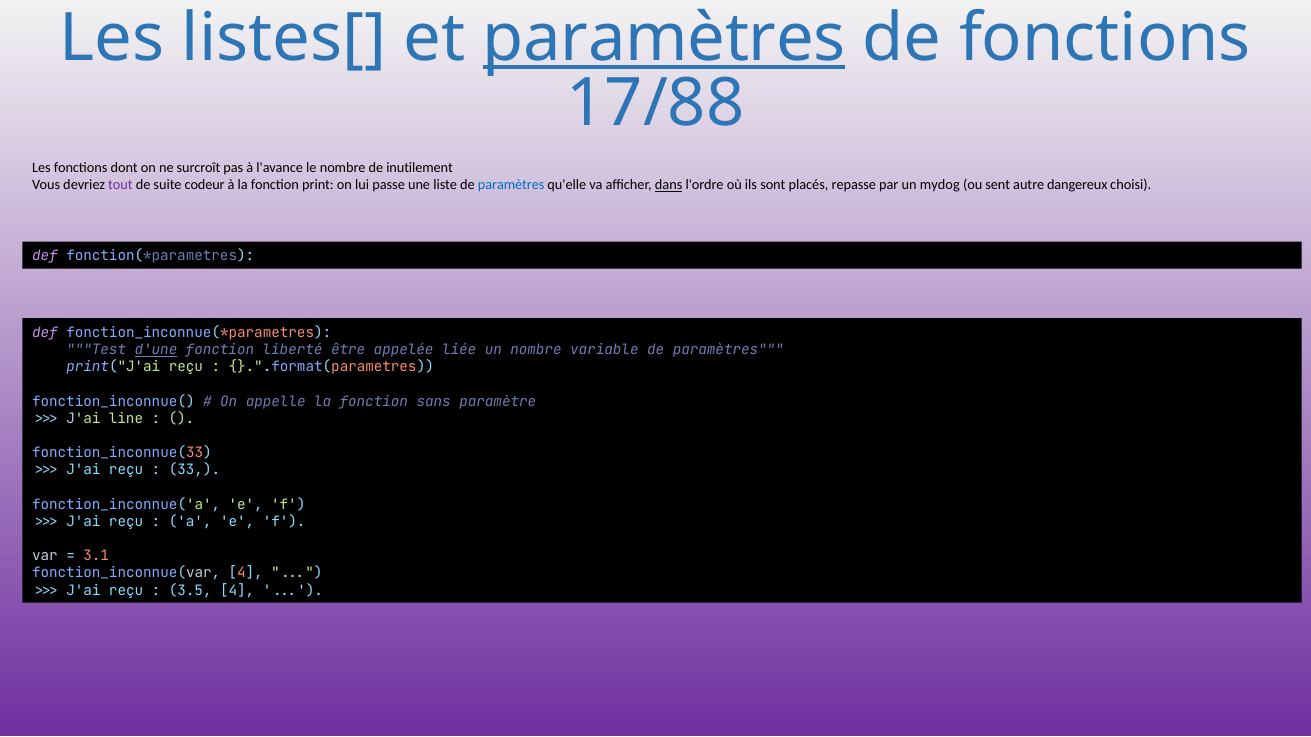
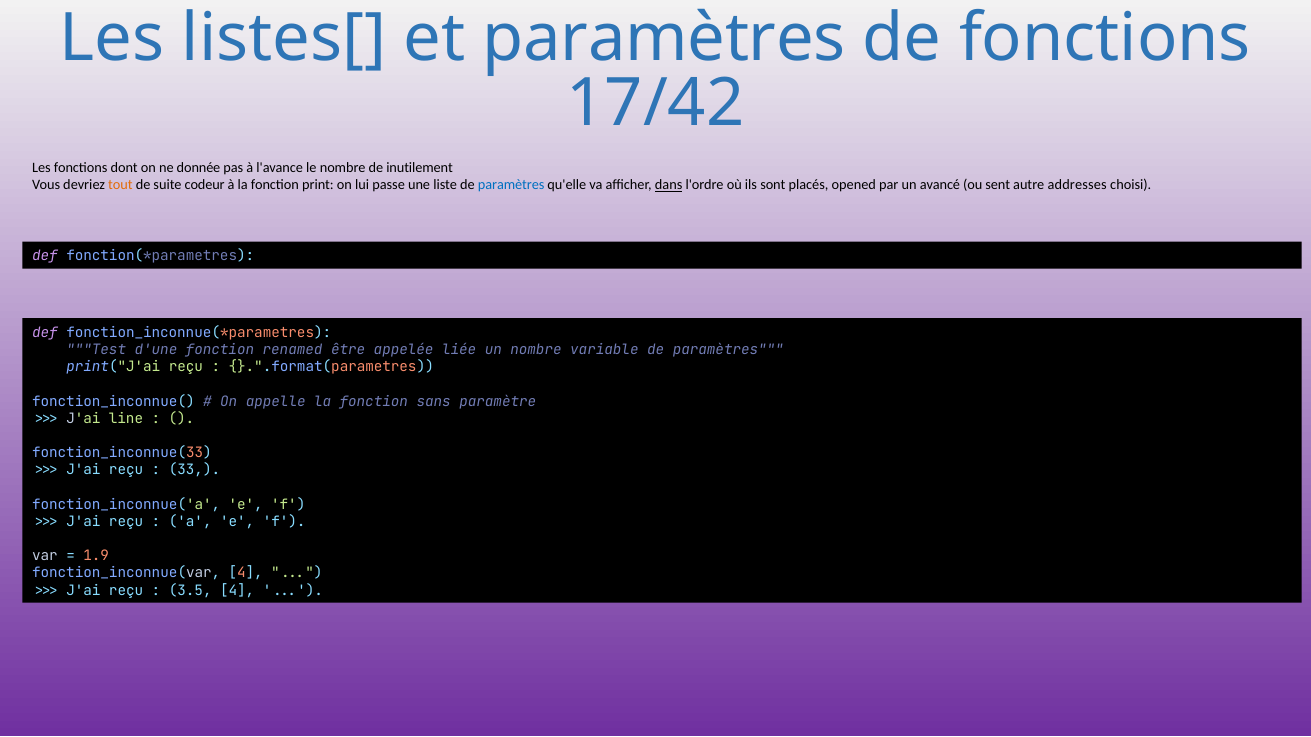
paramètres at (664, 39) underline: present -> none
17/88: 17/88 -> 17/42
surcroît: surcroît -> donnée
tout colour: purple -> orange
repasse: repasse -> opened
mydog: mydog -> avancé
dangereux: dangereux -> addresses
d'une underline: present -> none
liberté: liberté -> renamed
3.1: 3.1 -> 1.9
